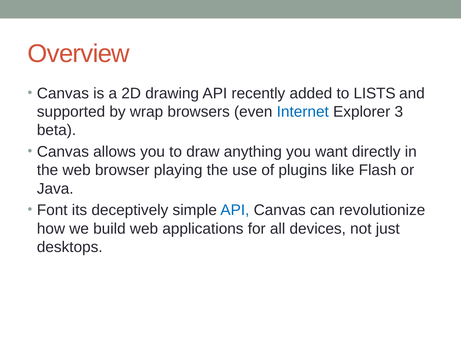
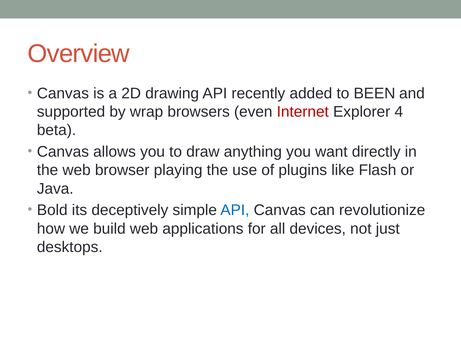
LISTS: LISTS -> BEEN
Internet colour: blue -> red
3: 3 -> 4
Font: Font -> Bold
